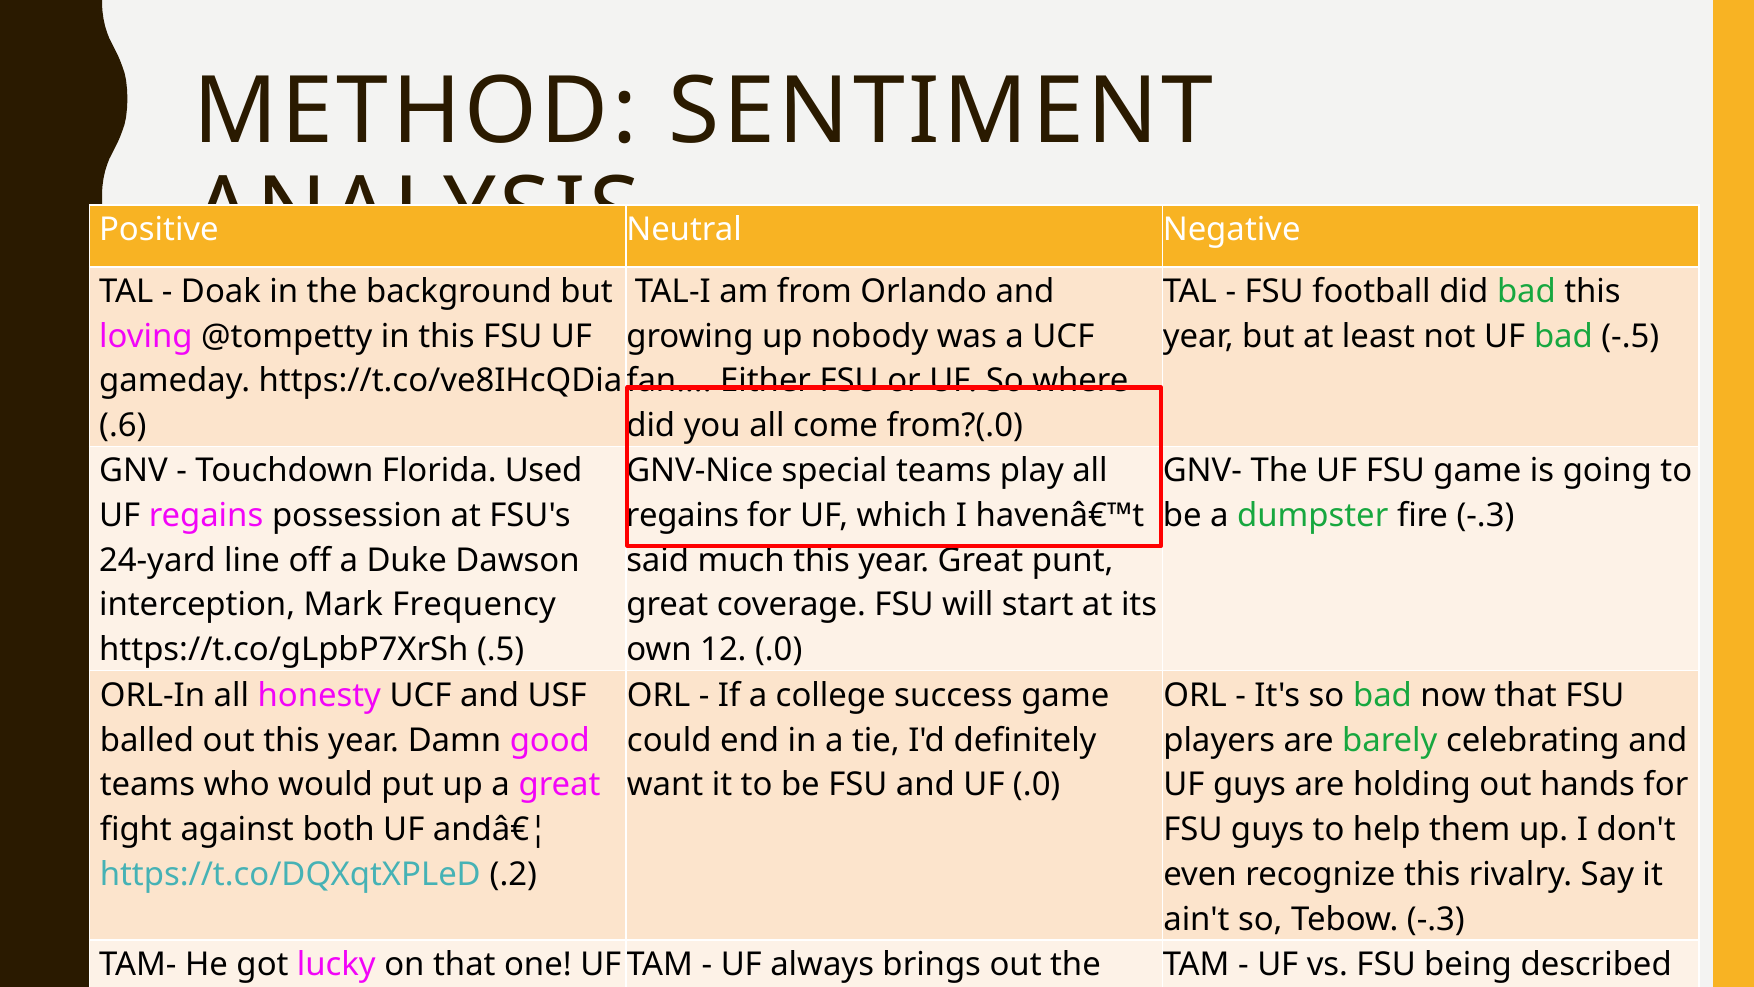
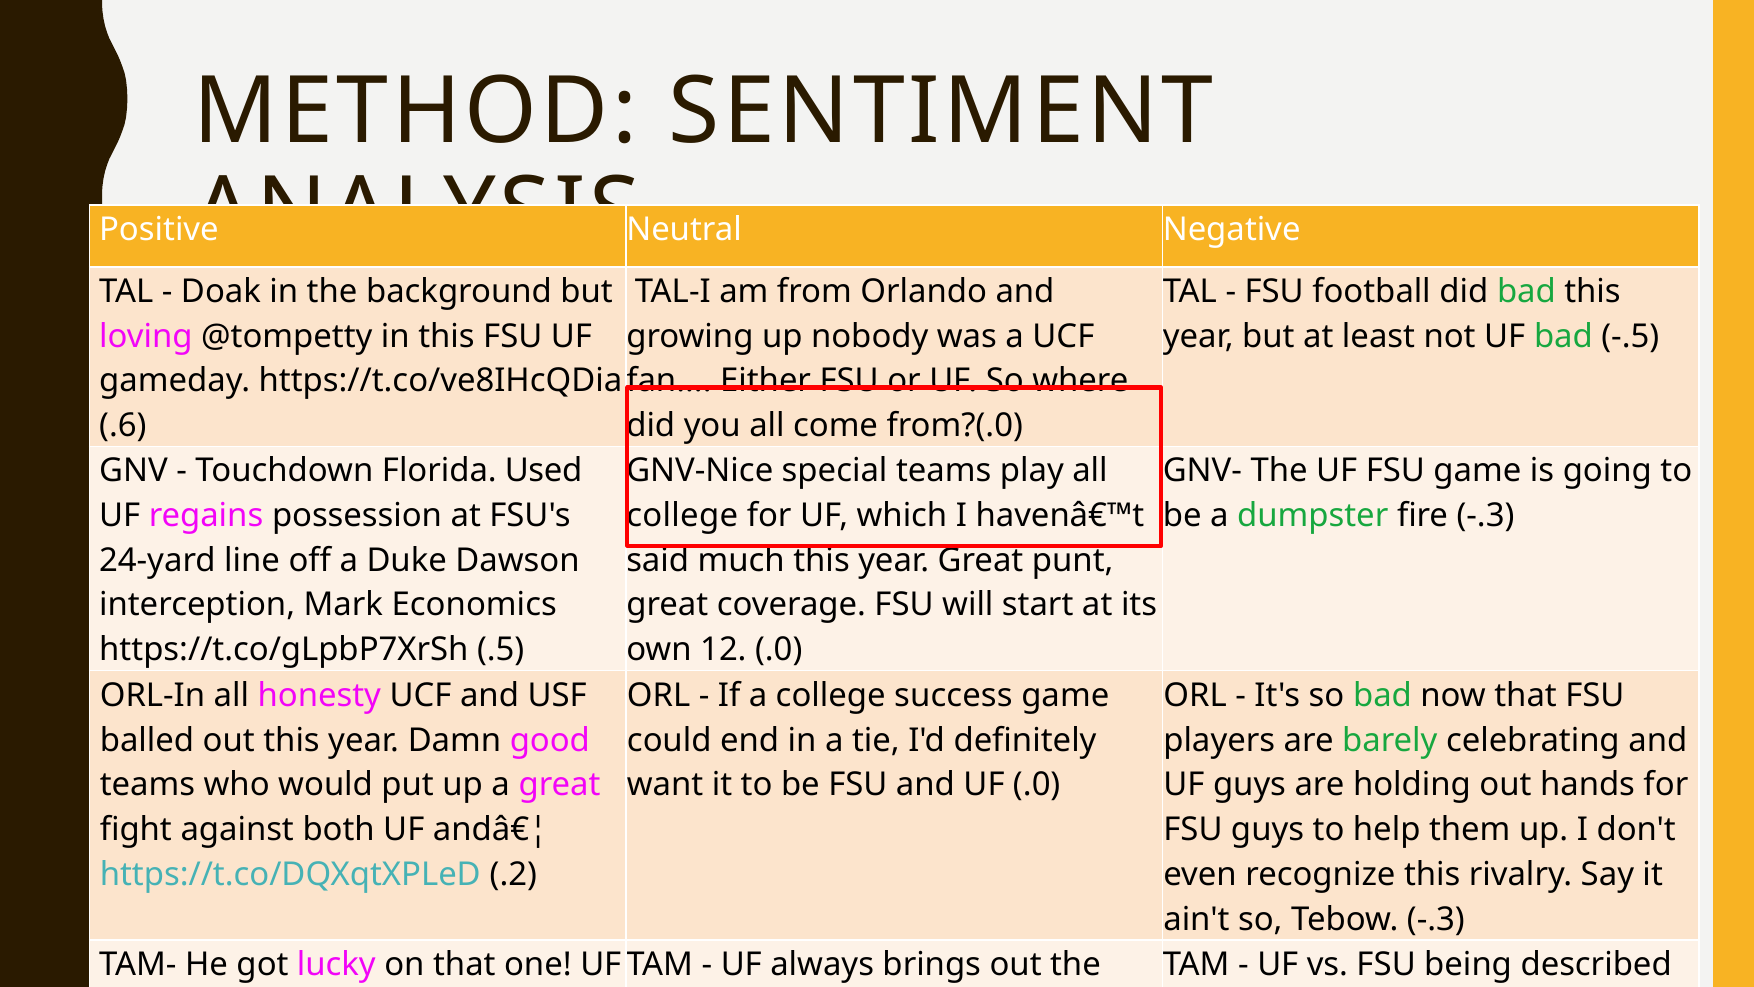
regains at (683, 515): regains -> college
Frequency: Frequency -> Economics
